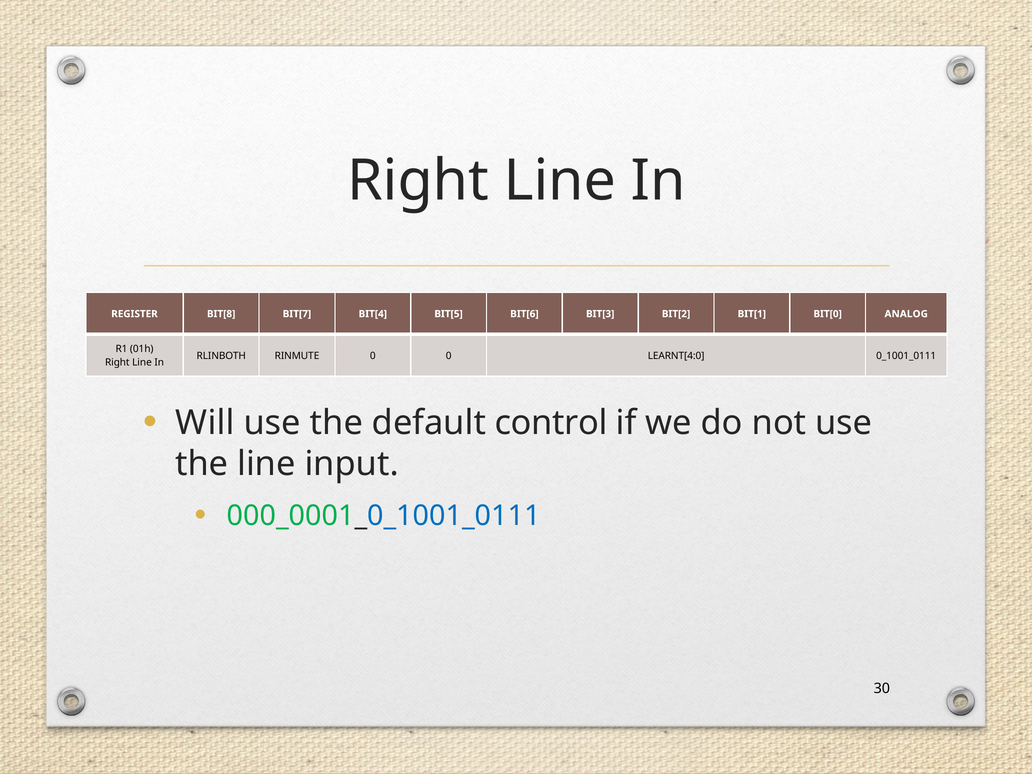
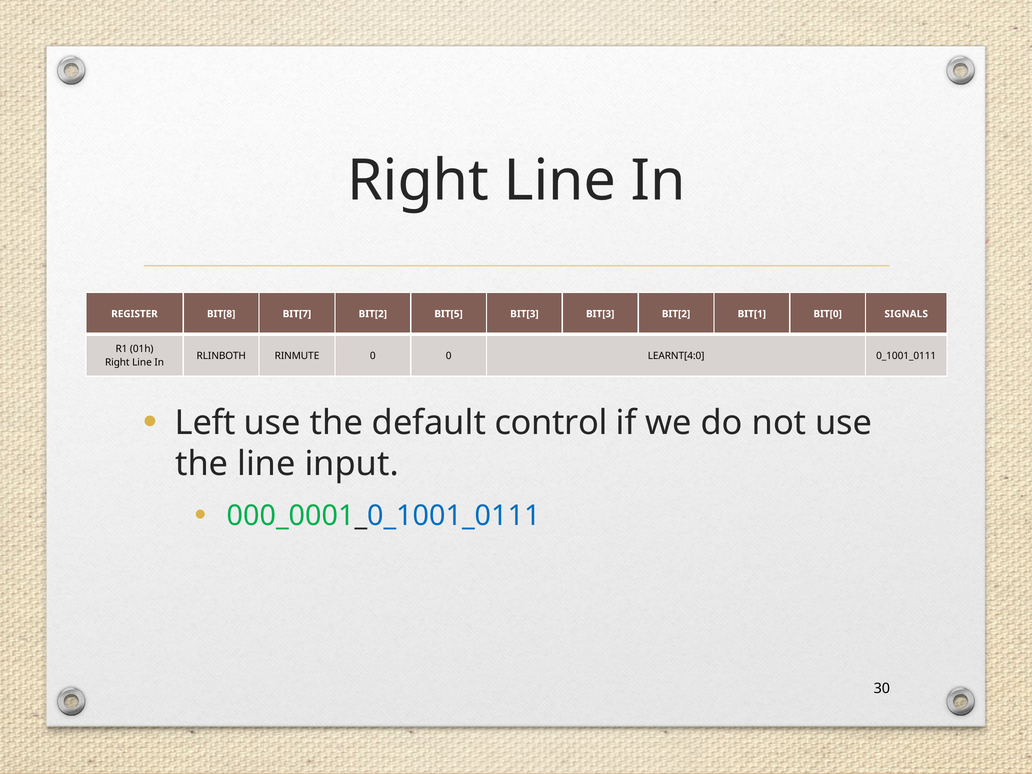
BIT[7 BIT[4: BIT[4 -> BIT[2
BIT[5 BIT[6: BIT[6 -> BIT[3
ANALOG: ANALOG -> SIGNALS
Will: Will -> Left
